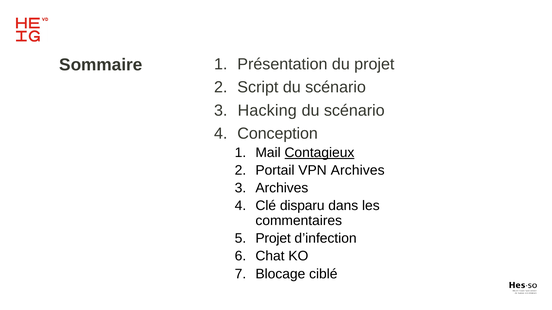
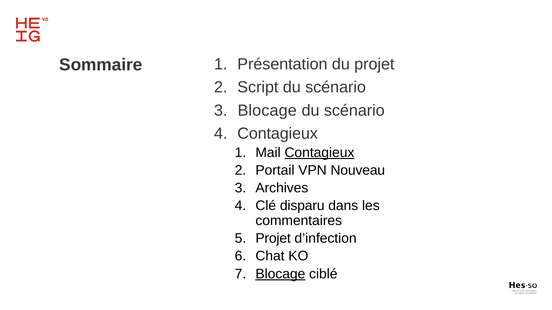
Hacking at (267, 111): Hacking -> Blocage
Conception at (278, 134): Conception -> Contagieux
VPN Archives: Archives -> Nouveau
Blocage at (280, 274) underline: none -> present
